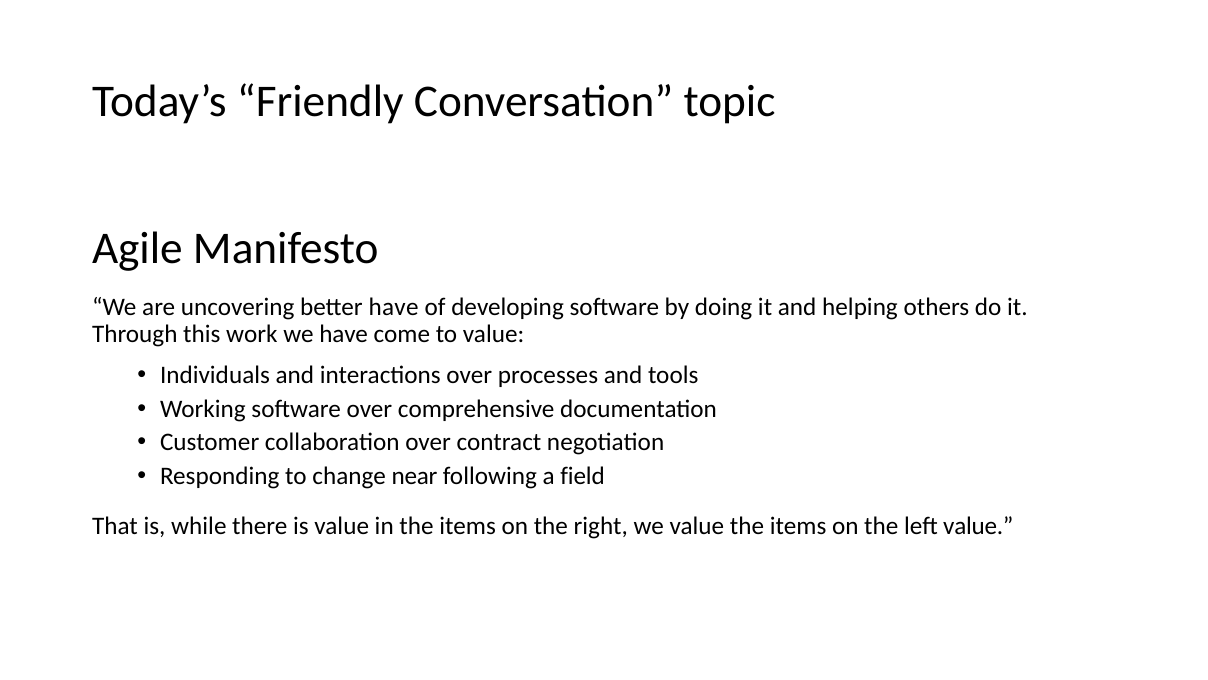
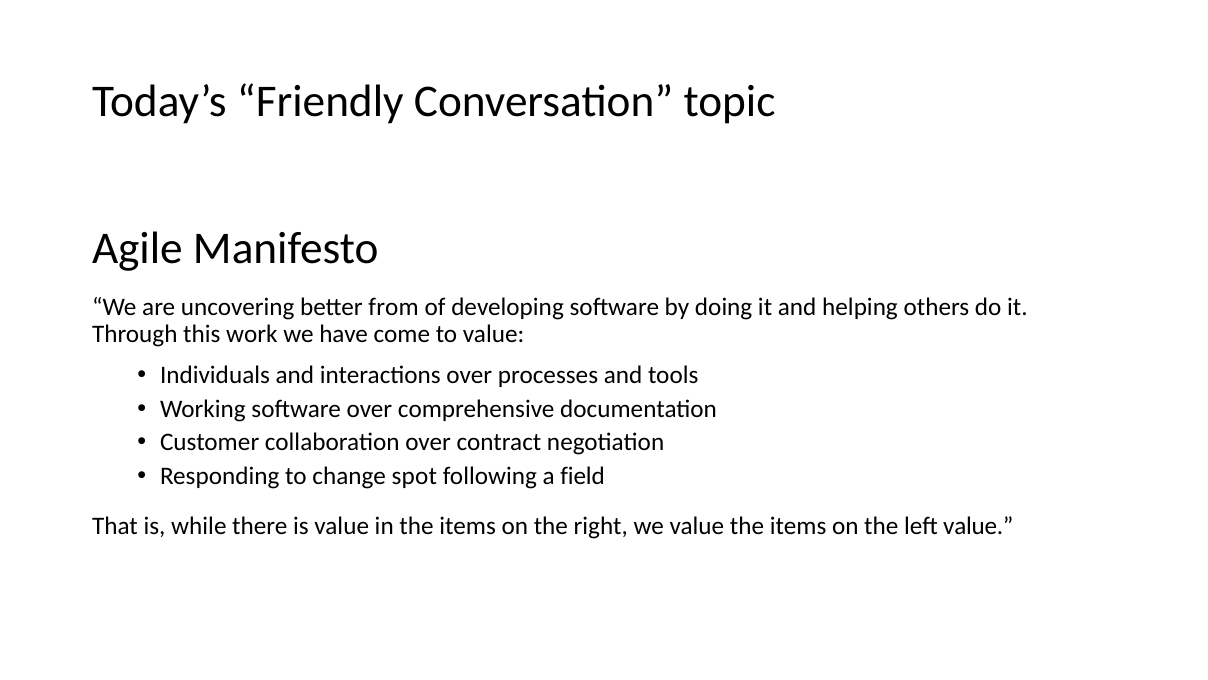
better have: have -> from
near: near -> spot
